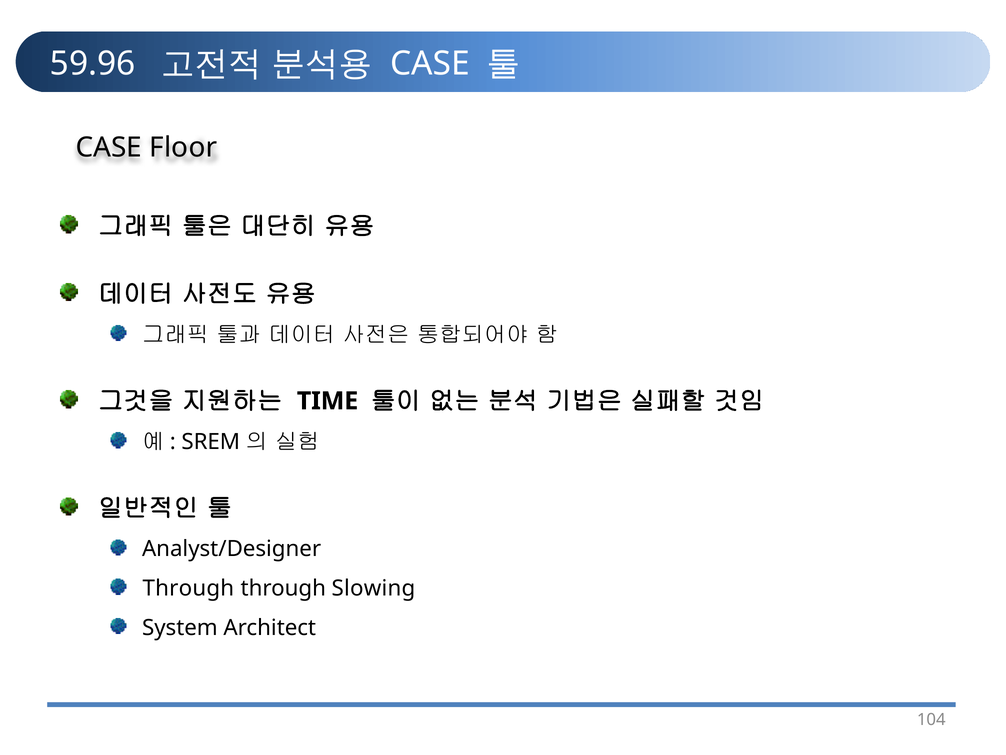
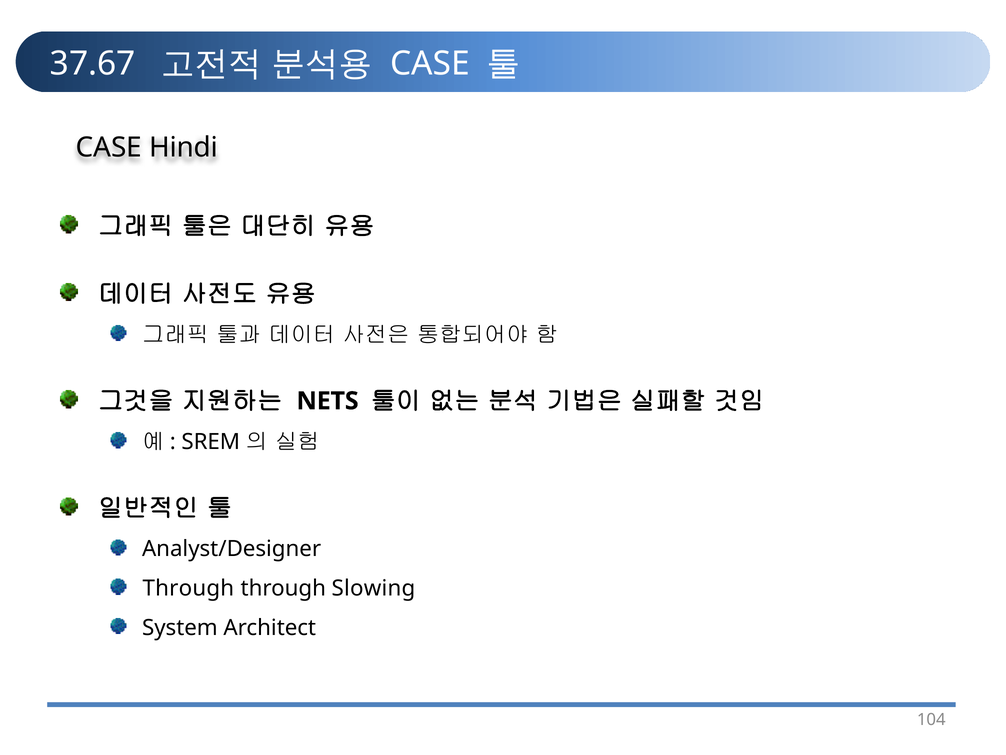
59.96: 59.96 -> 37.67
Floor: Floor -> Hindi
TIME: TIME -> NETS
